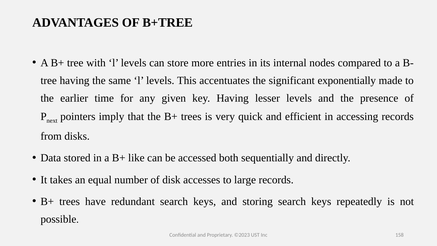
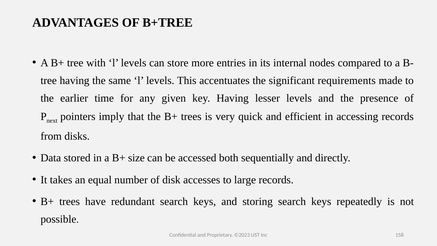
exponentially: exponentially -> requirements
like: like -> size
